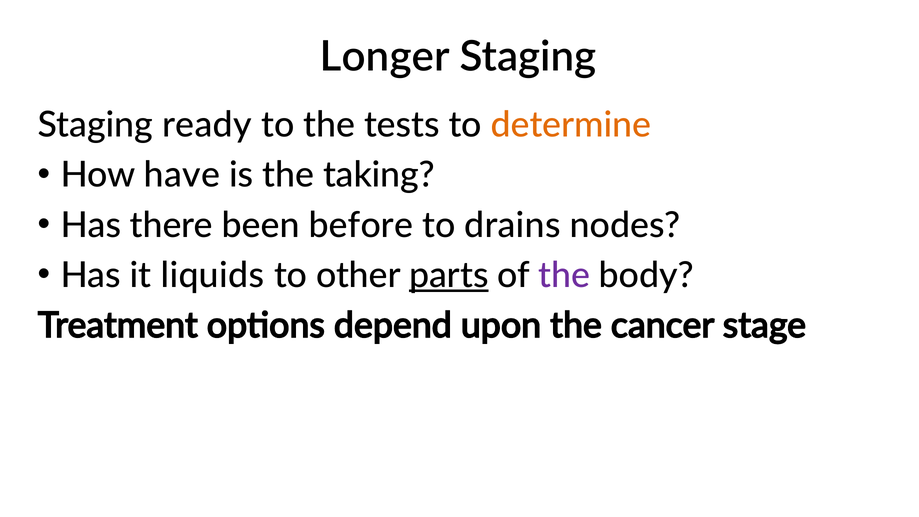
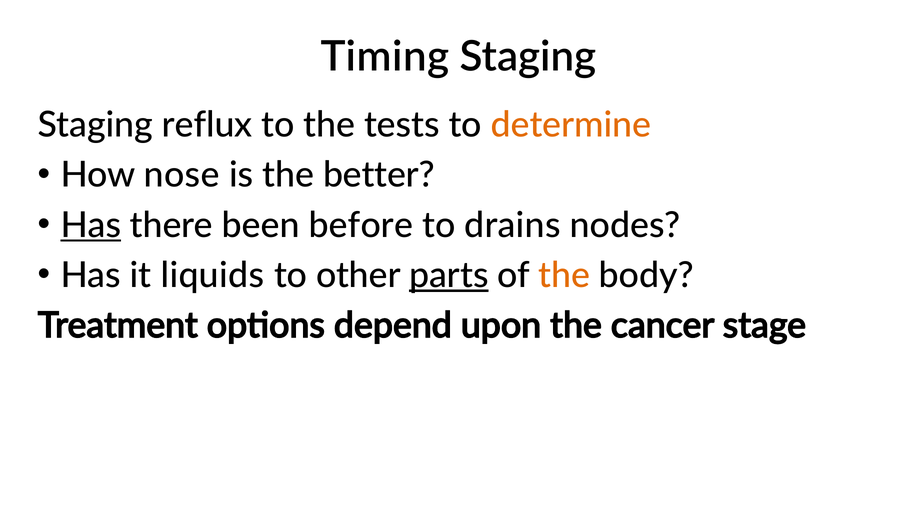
Longer: Longer -> Timing
ready: ready -> reflux
have: have -> nose
taking: taking -> better
Has at (91, 225) underline: none -> present
the at (564, 275) colour: purple -> orange
